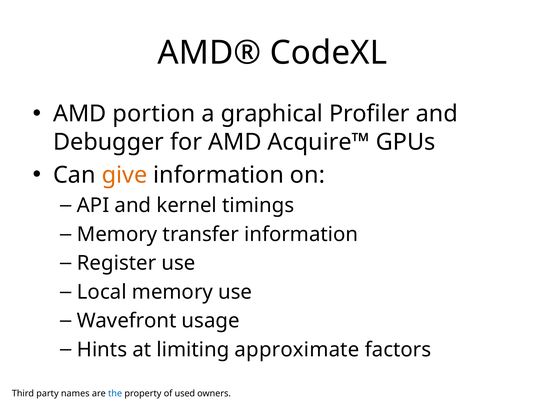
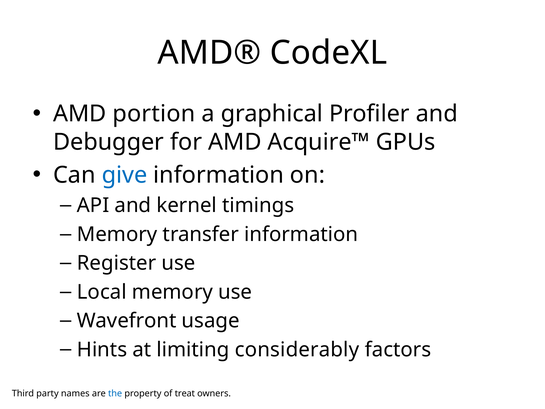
give colour: orange -> blue
approximate: approximate -> considerably
used: used -> treat
